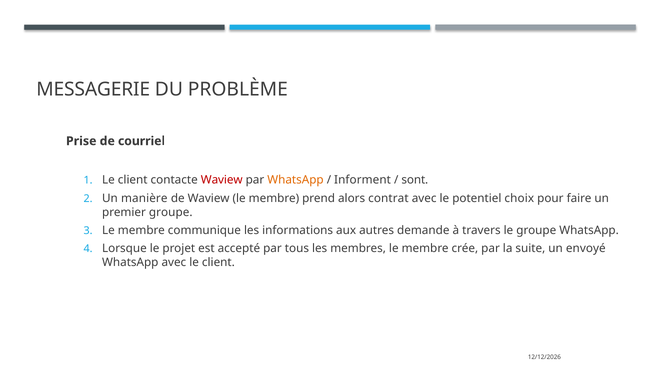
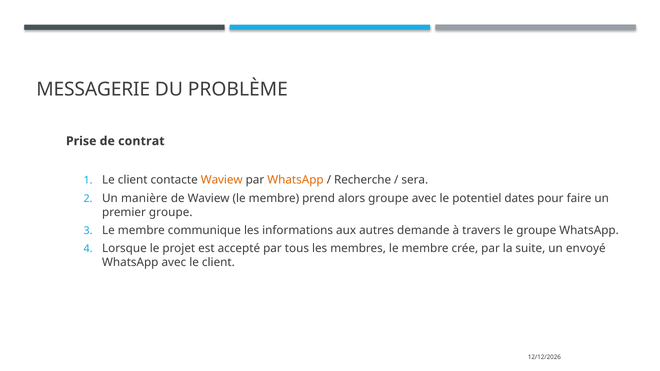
courriel: courriel -> contrat
Waview at (222, 180) colour: red -> orange
Informent: Informent -> Recherche
sont: sont -> sera
alors contrat: contrat -> groupe
choix: choix -> dates
